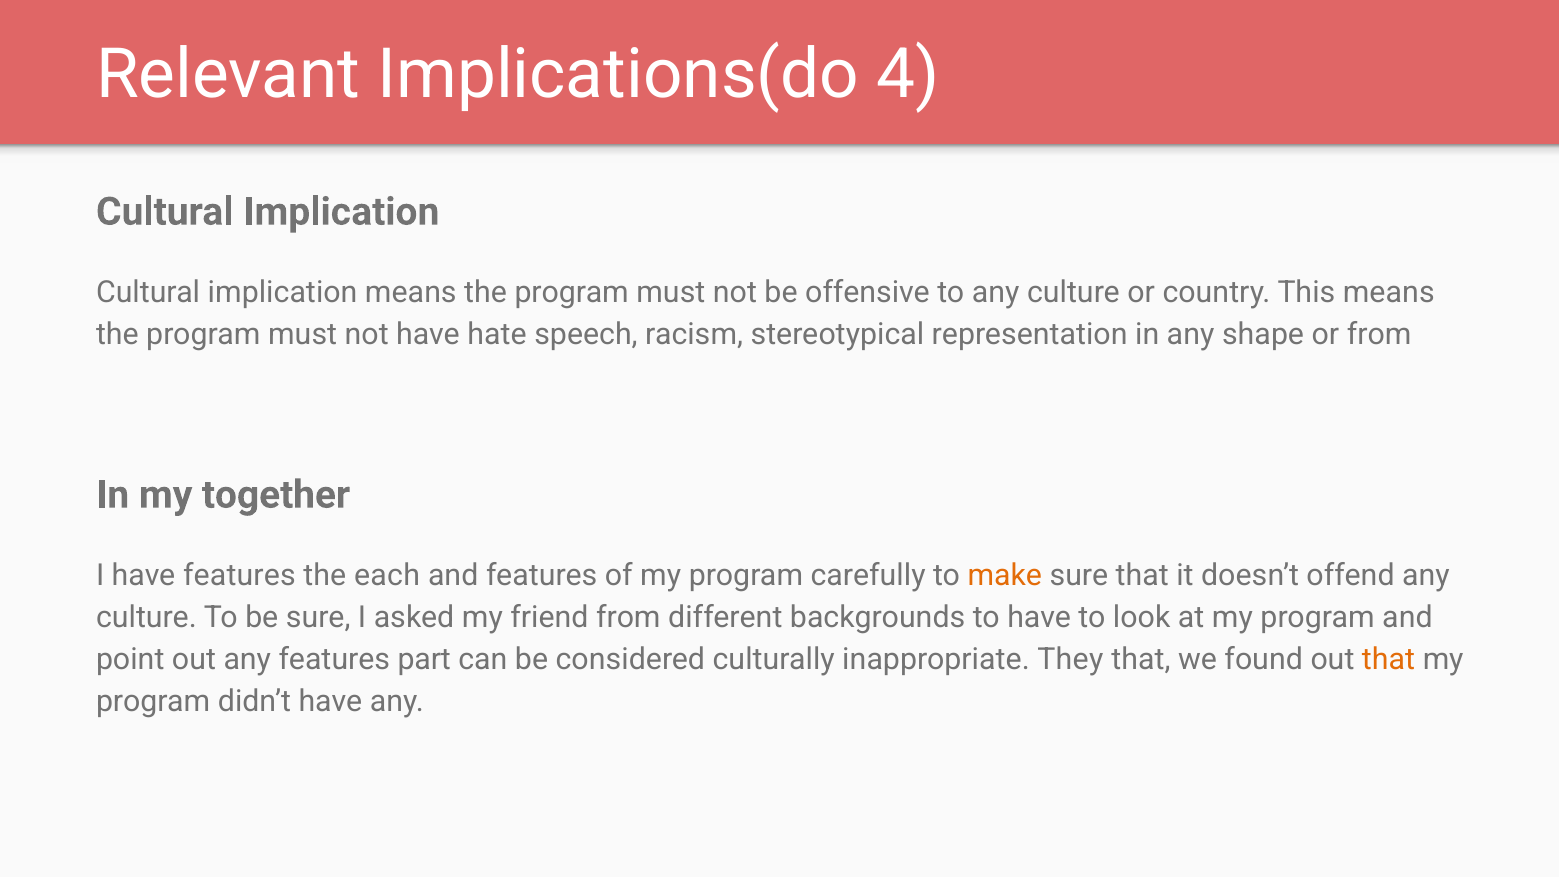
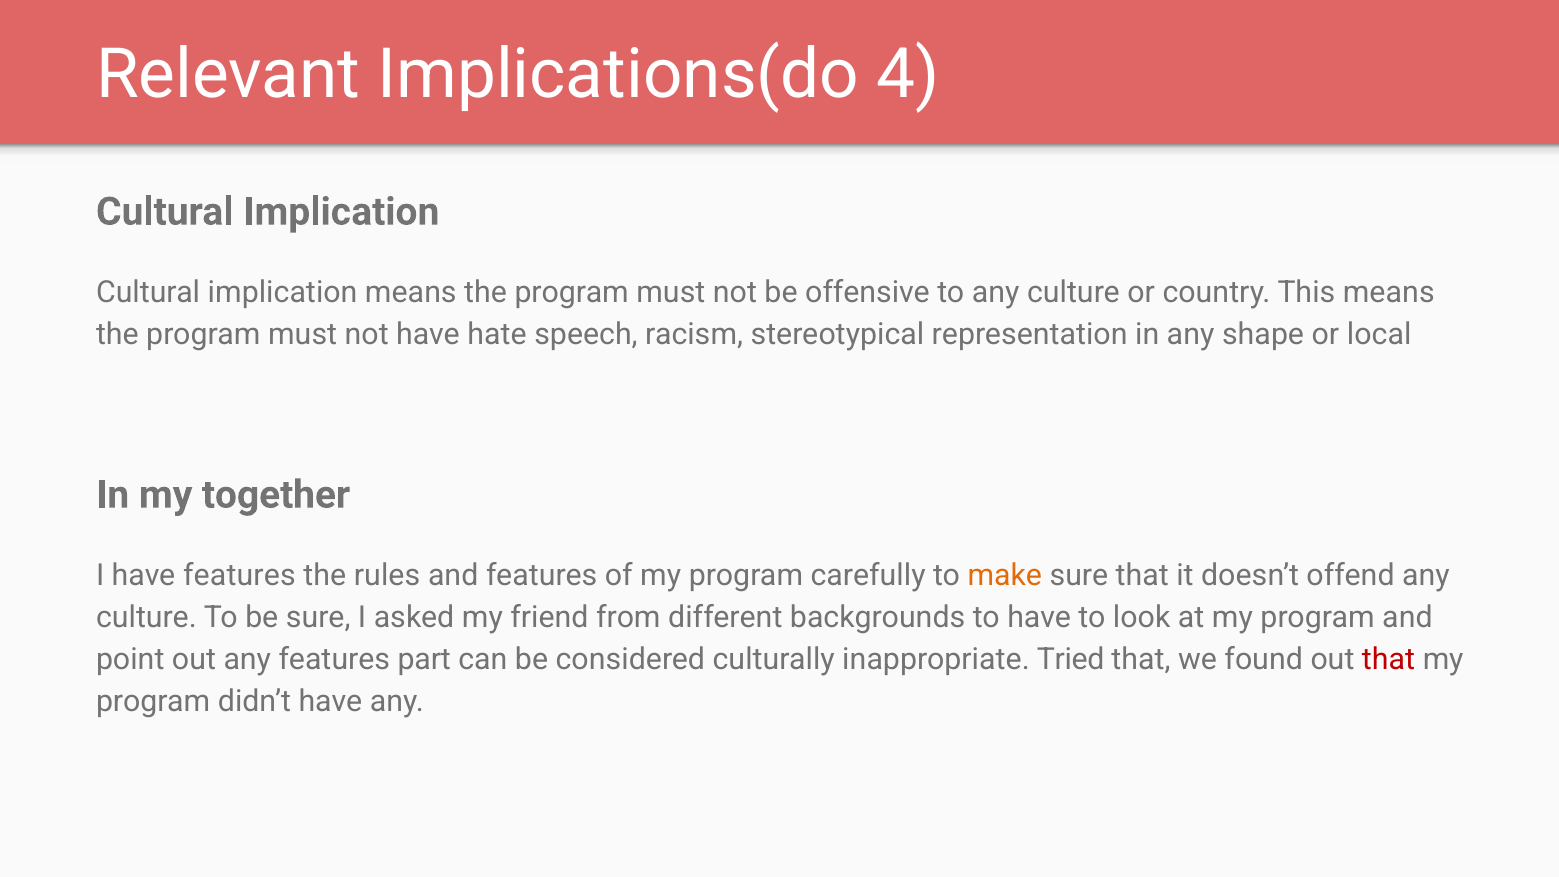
or from: from -> local
each: each -> rules
They: They -> Tried
that at (1389, 659) colour: orange -> red
